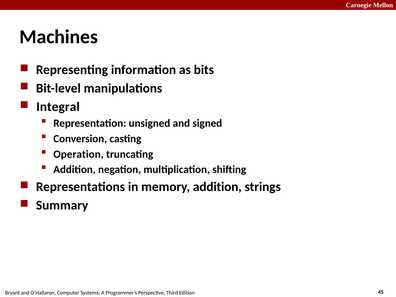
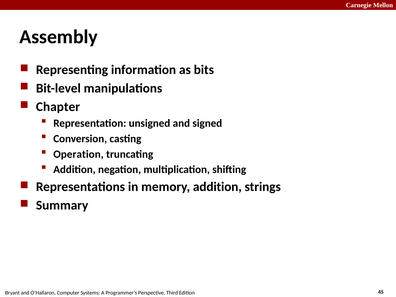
Machines: Machines -> Assembly
Integral: Integral -> Chapter
